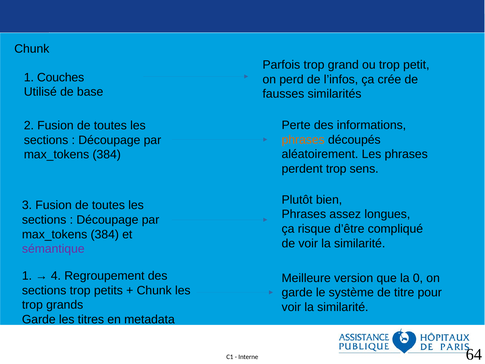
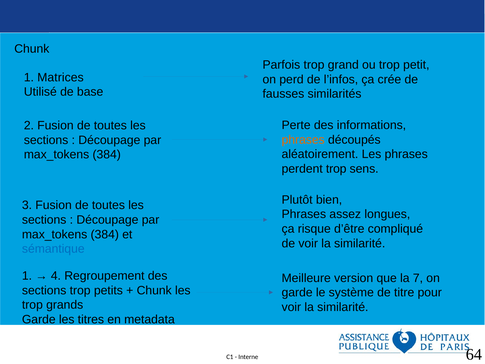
Couches: Couches -> Matrices
sémantique colour: purple -> blue
0: 0 -> 7
